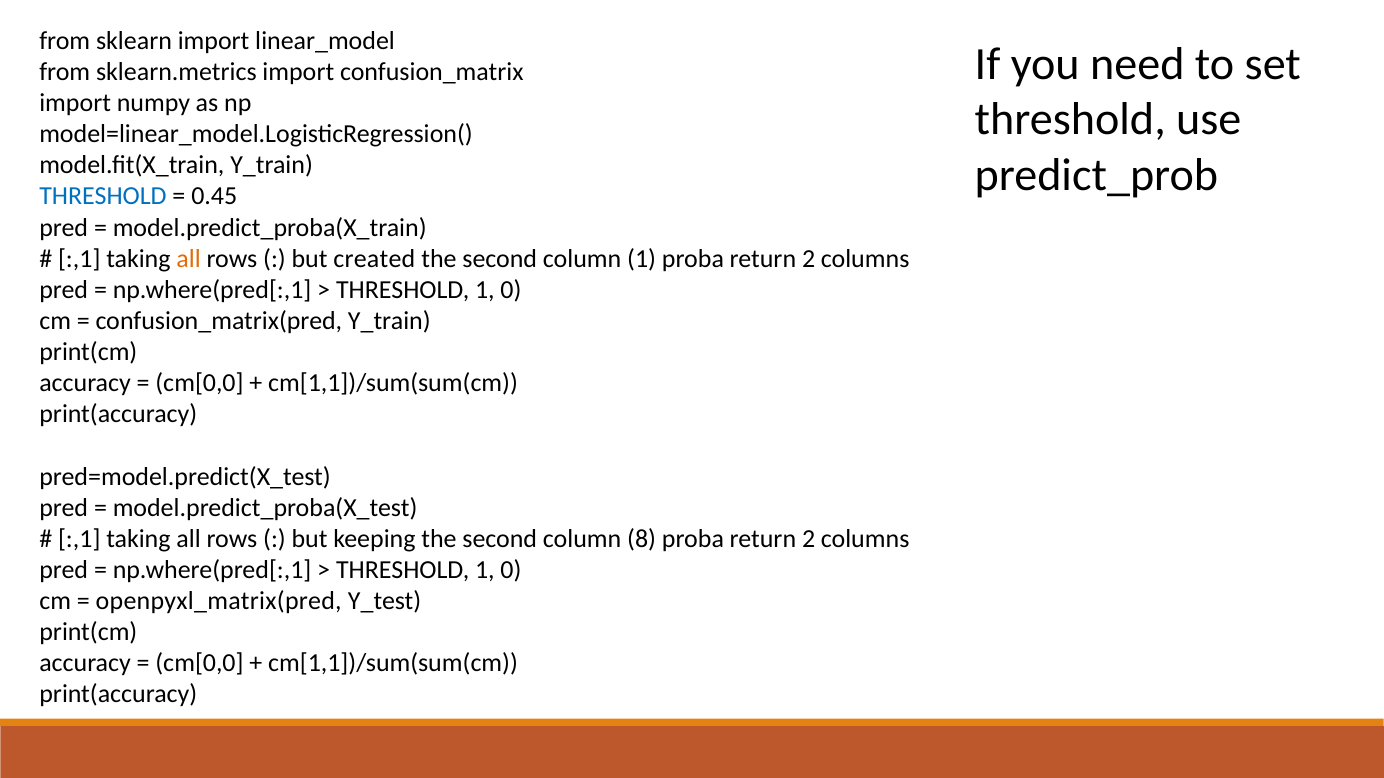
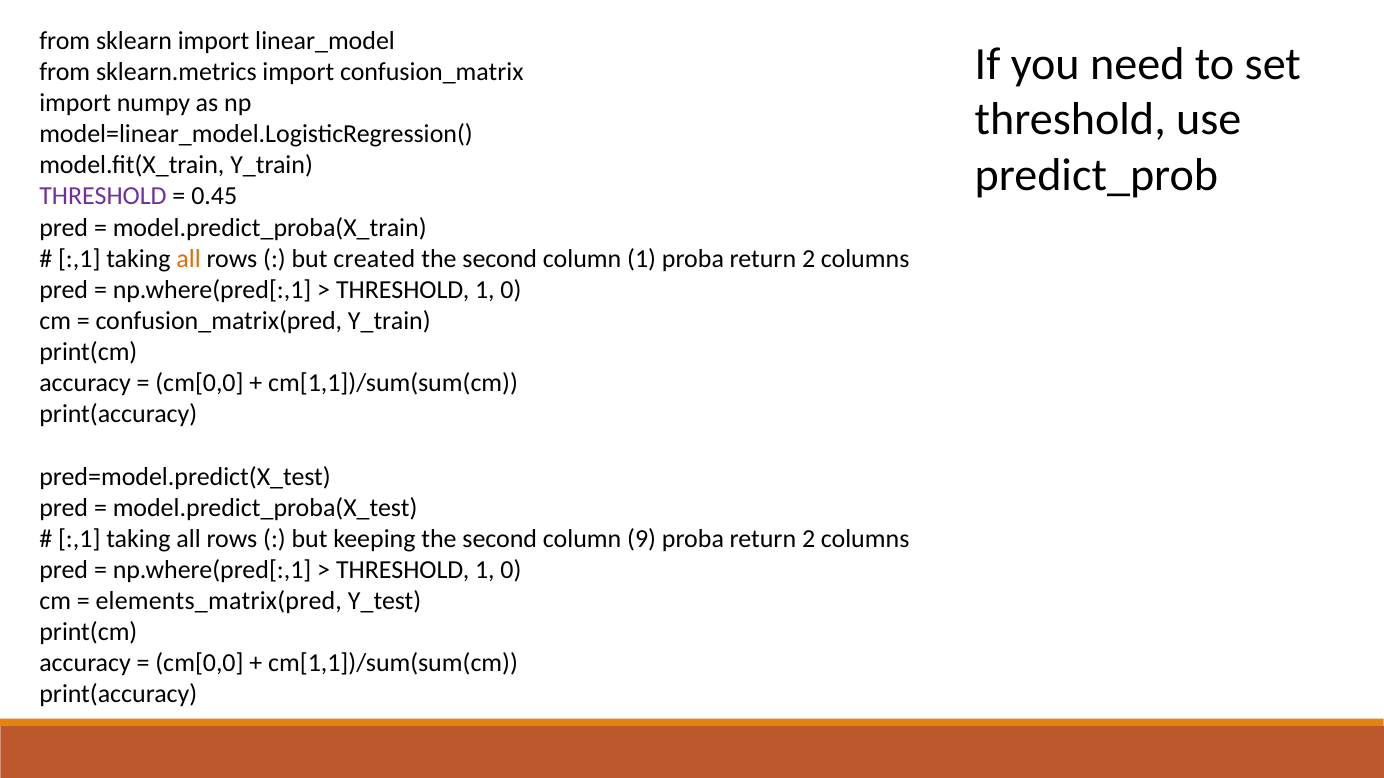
THRESHOLD at (103, 197) colour: blue -> purple
8: 8 -> 9
openpyxl_matrix(pred: openpyxl_matrix(pred -> elements_matrix(pred
